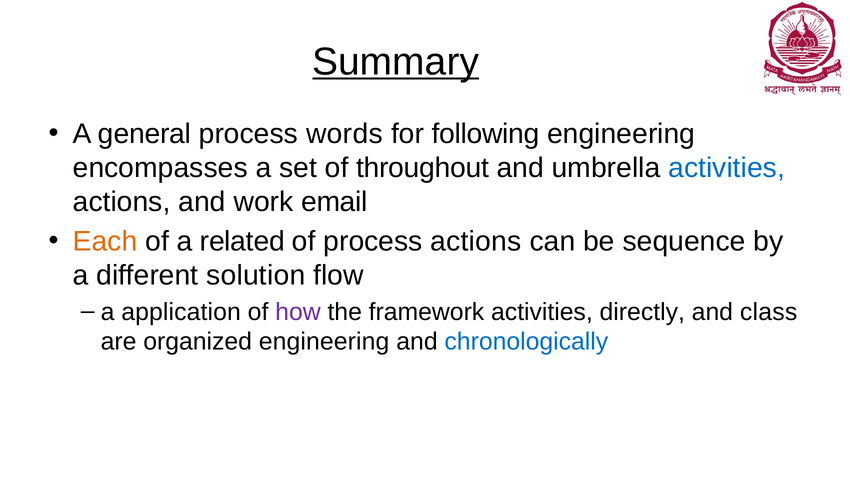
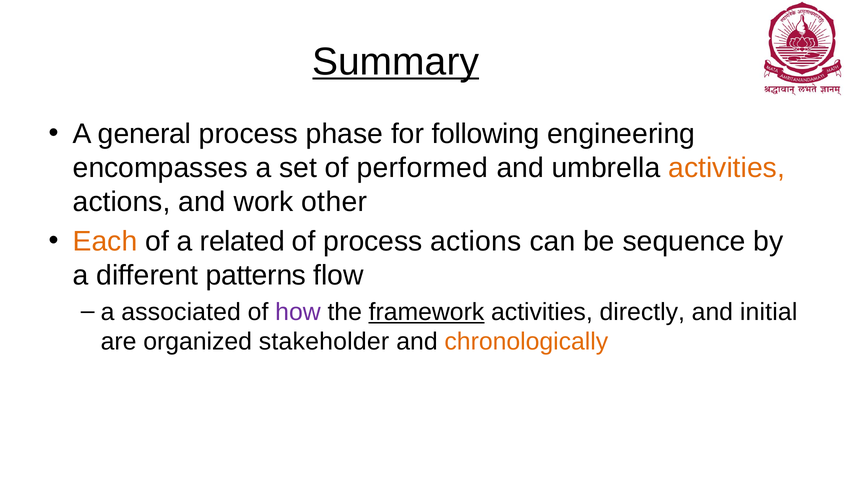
words: words -> phase
throughout: throughout -> performed
activities at (727, 168) colour: blue -> orange
email: email -> other
solution: solution -> patterns
application: application -> associated
framework underline: none -> present
class: class -> initial
organized engineering: engineering -> stakeholder
chronologically colour: blue -> orange
